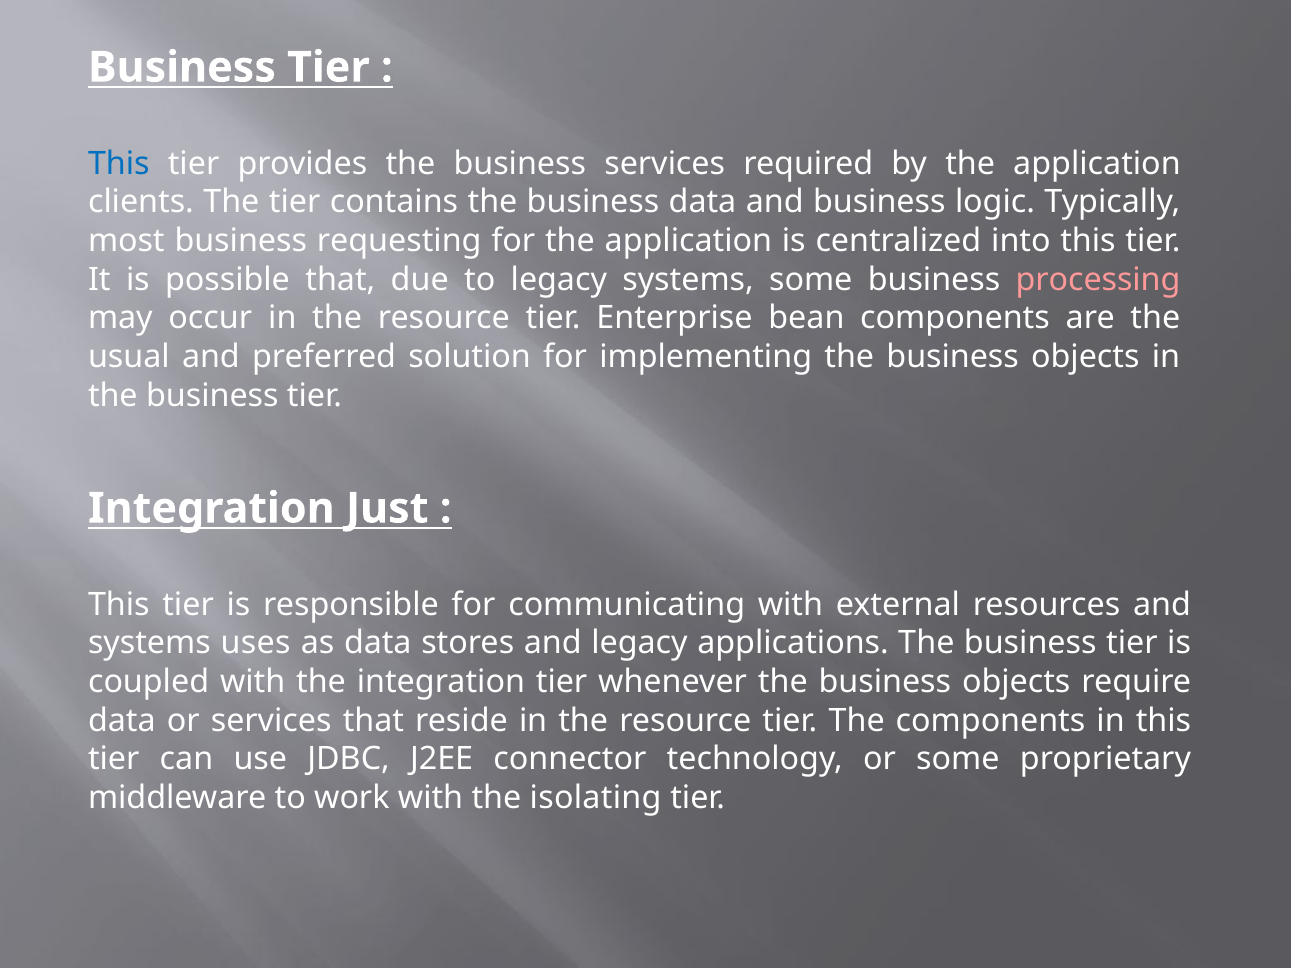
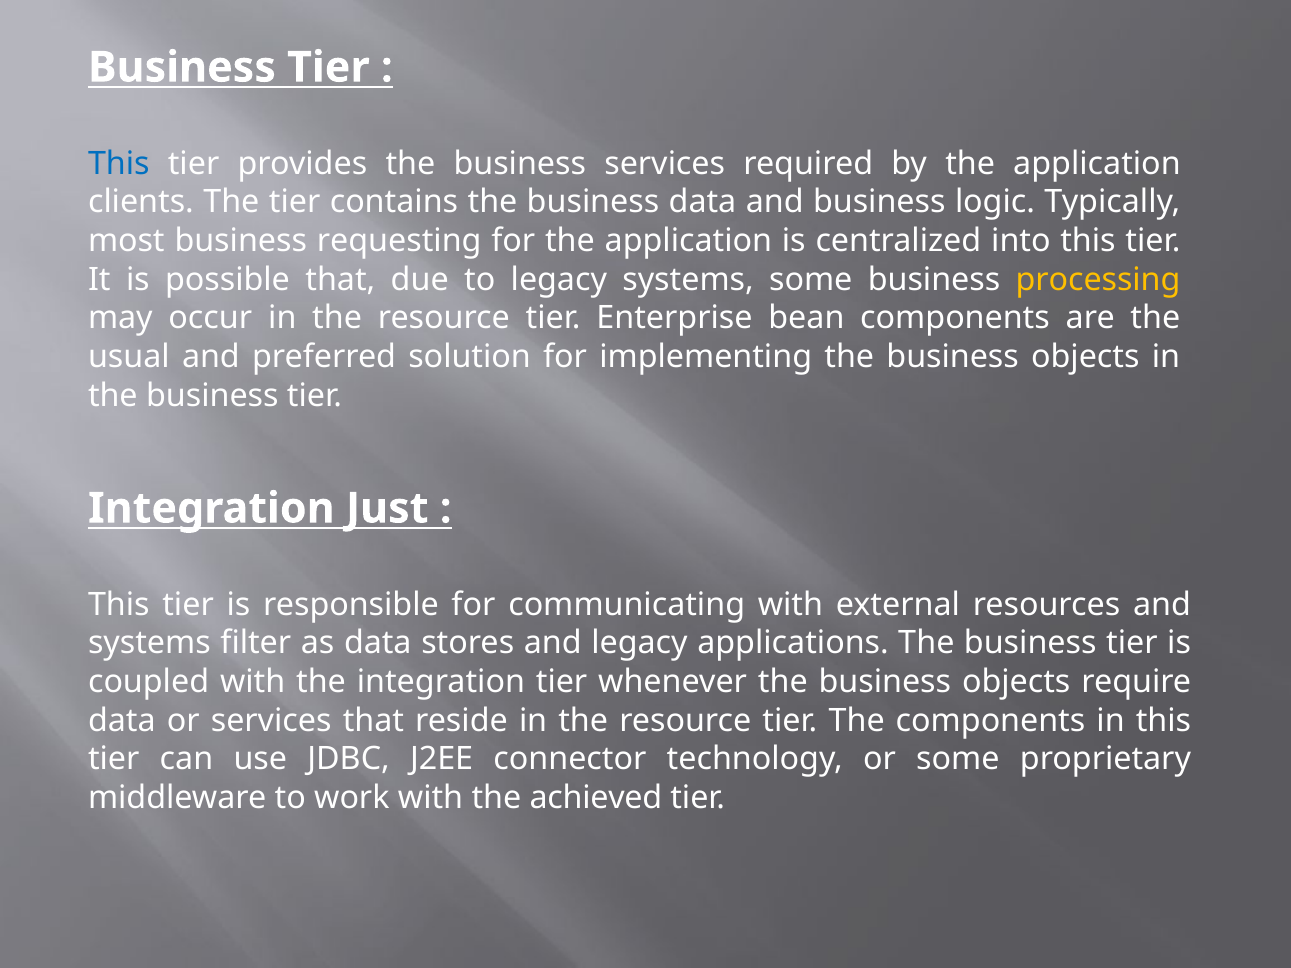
processing colour: pink -> yellow
uses: uses -> filter
isolating: isolating -> achieved
